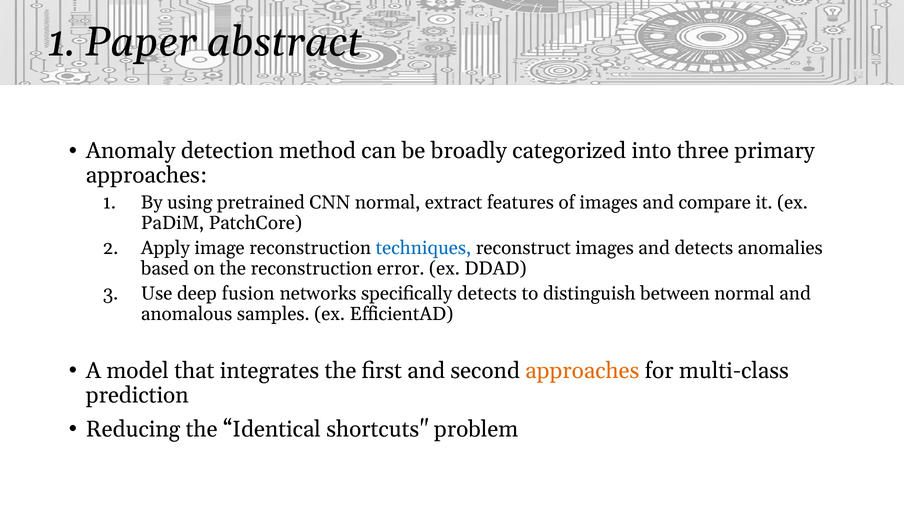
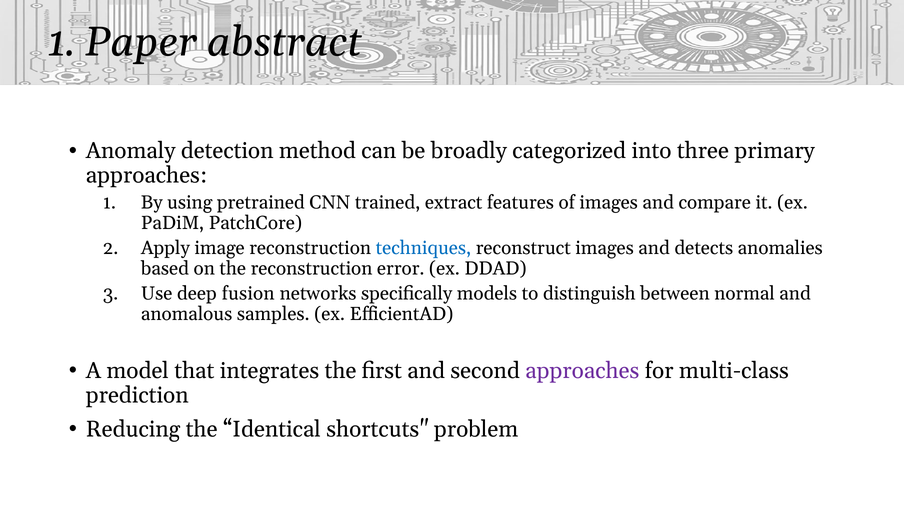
CNN normal: normal -> trained
specifically detects: detects -> models
approaches at (582, 370) colour: orange -> purple
